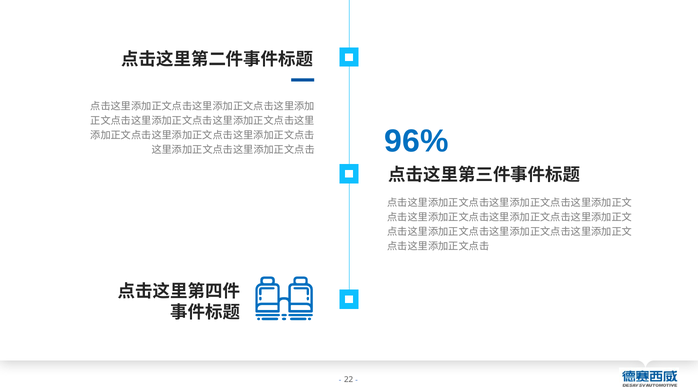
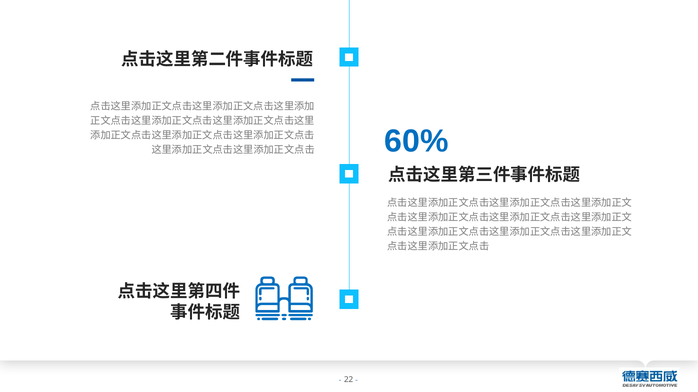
96%: 96% -> 60%
